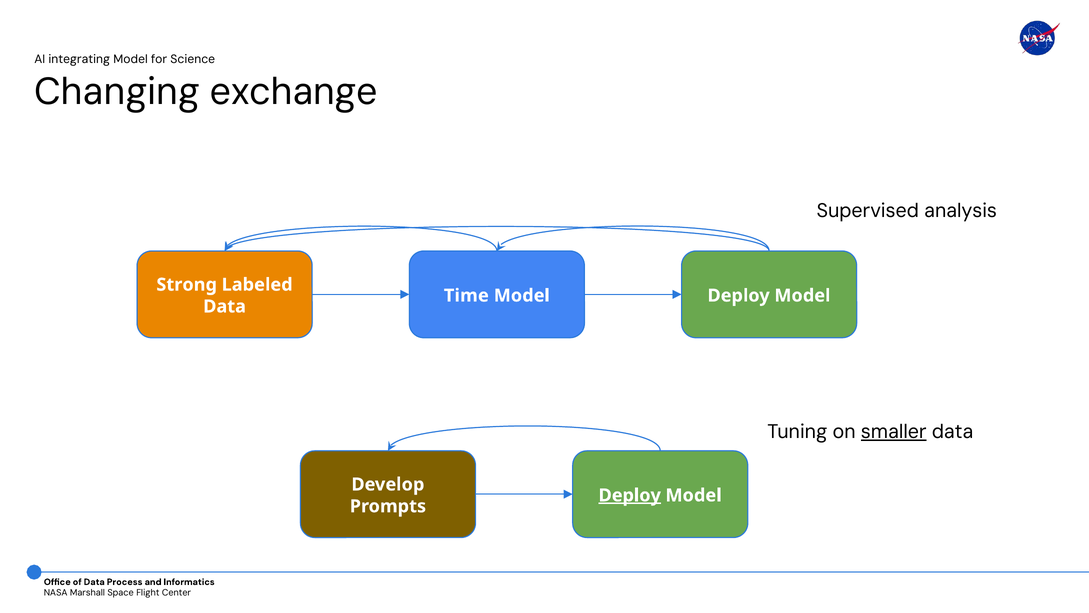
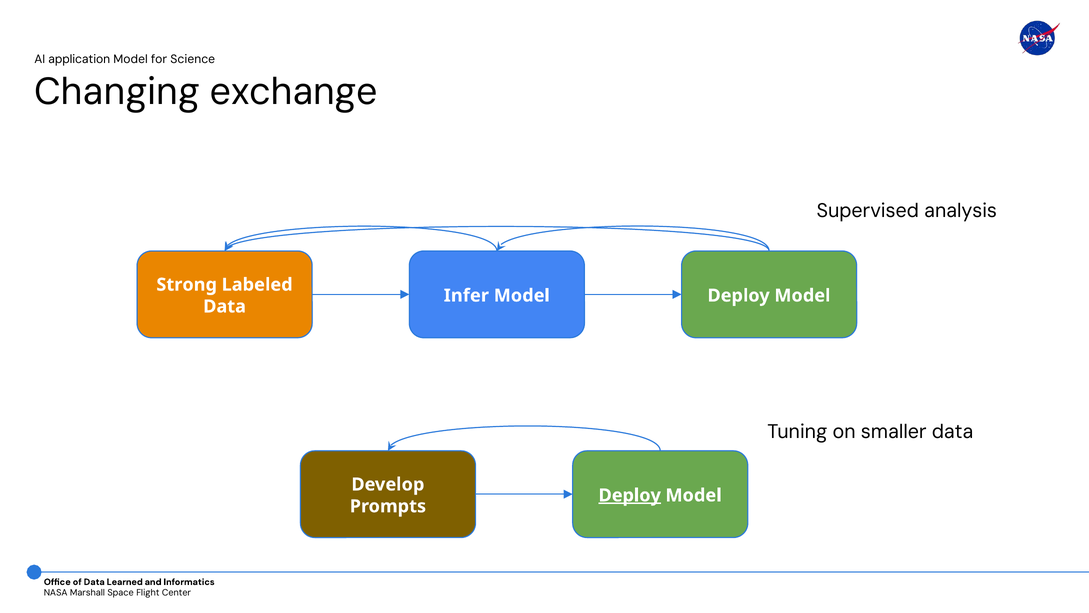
integrating: integrating -> application
Time: Time -> Infer
smaller underline: present -> none
Process: Process -> Learned
